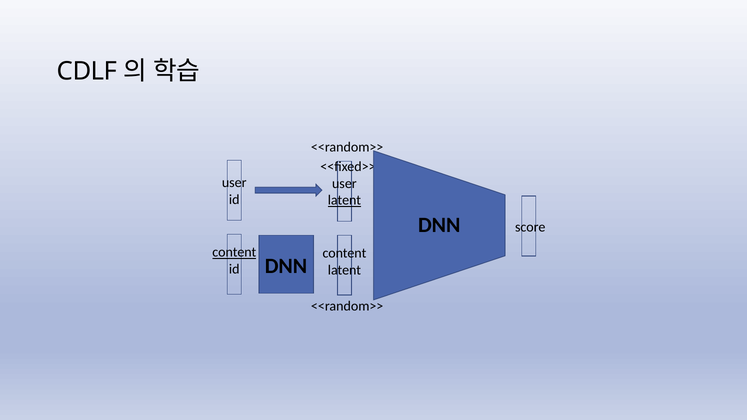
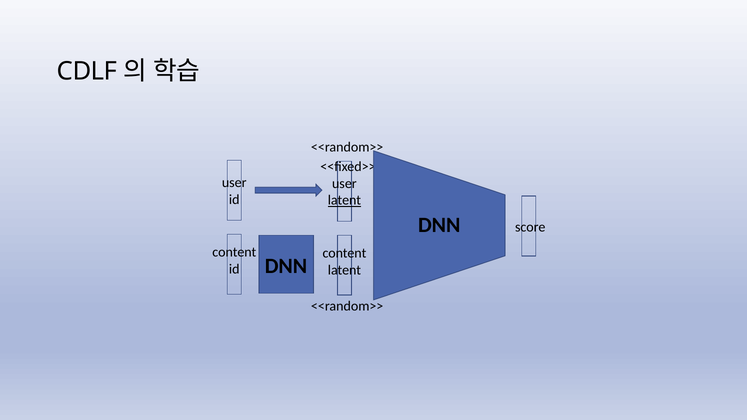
content at (234, 252) underline: present -> none
